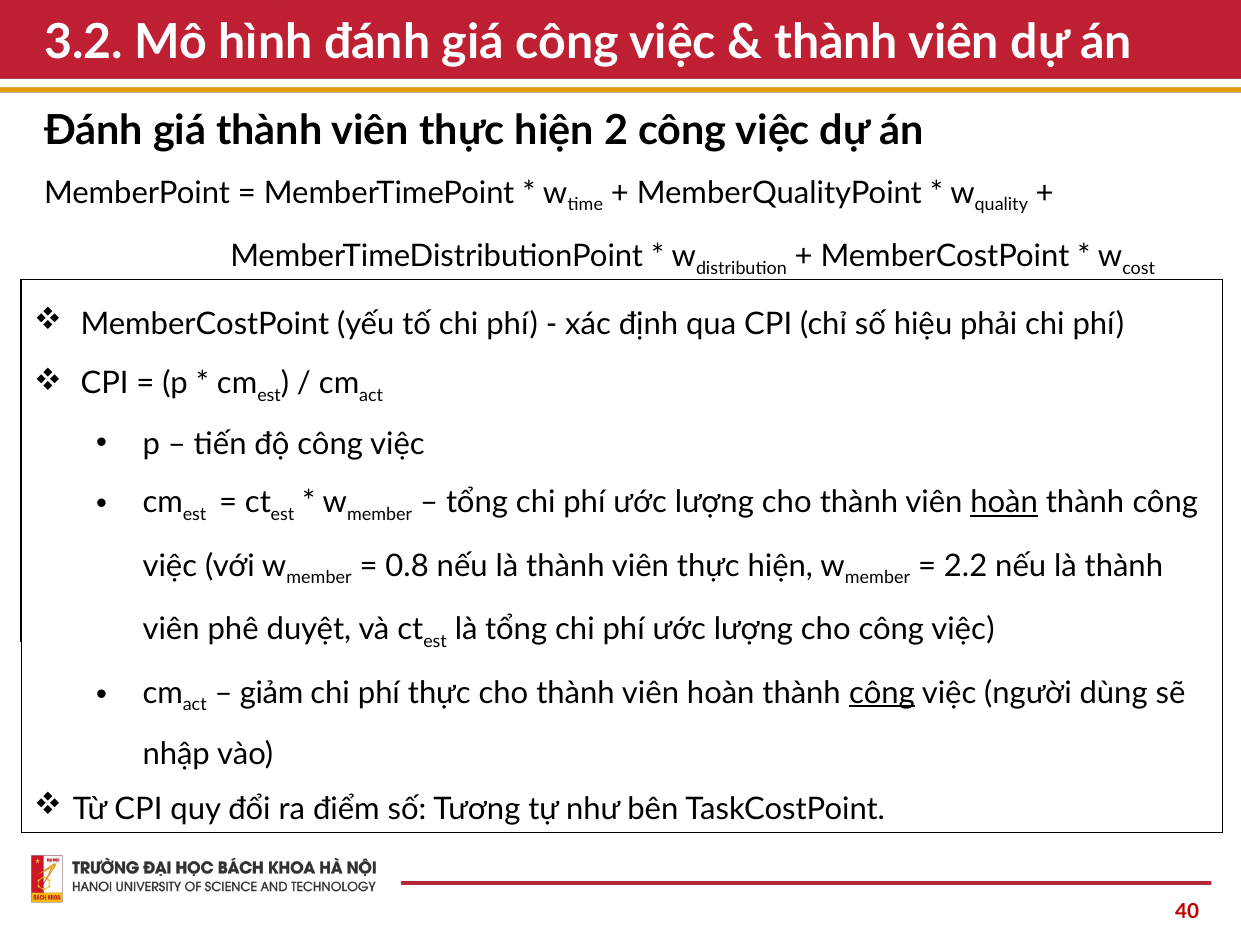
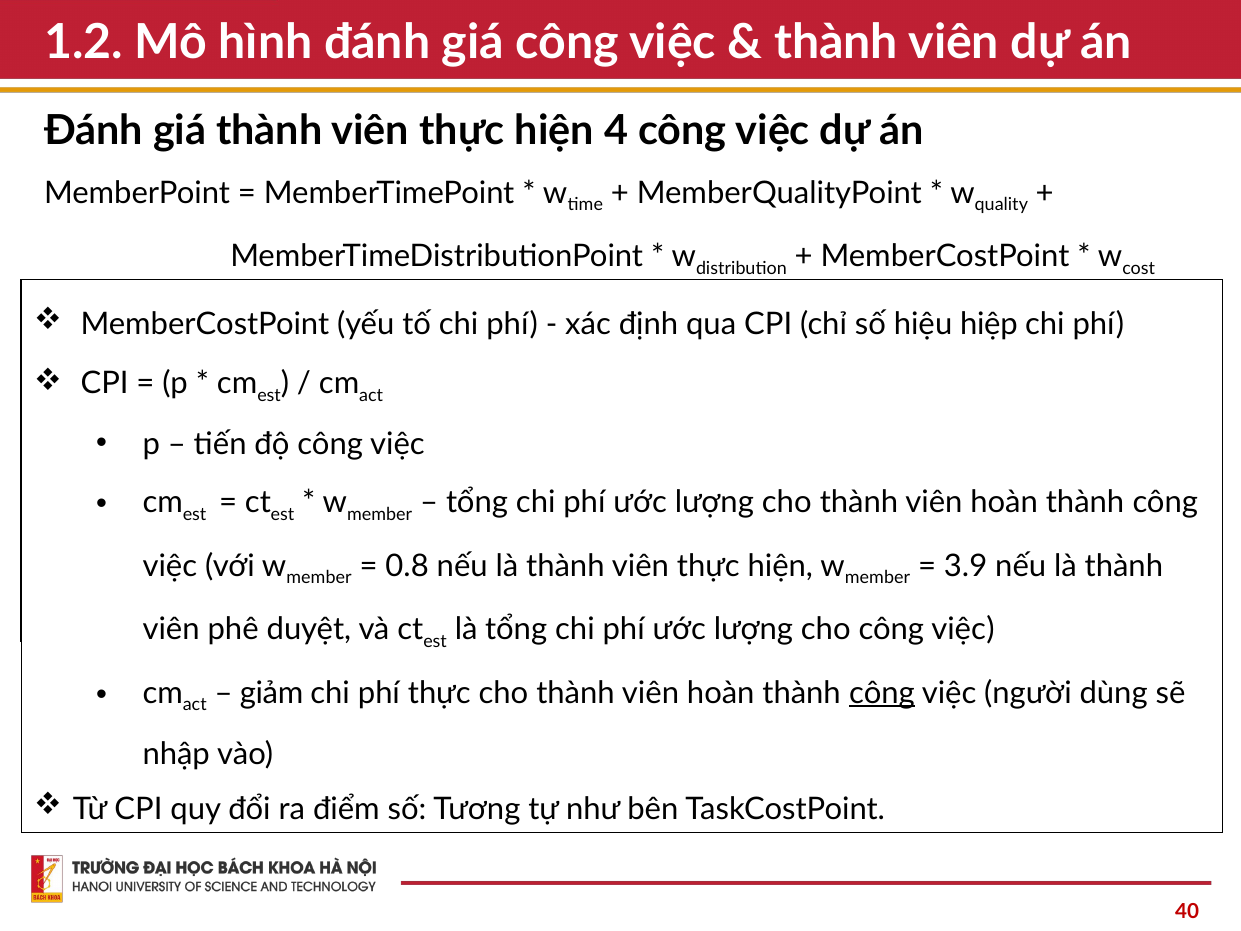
3.2: 3.2 -> 1.2
2: 2 -> 4
phải: phải -> hiệp
hoàn at (1004, 502) underline: present -> none
2.2: 2.2 -> 3.9
